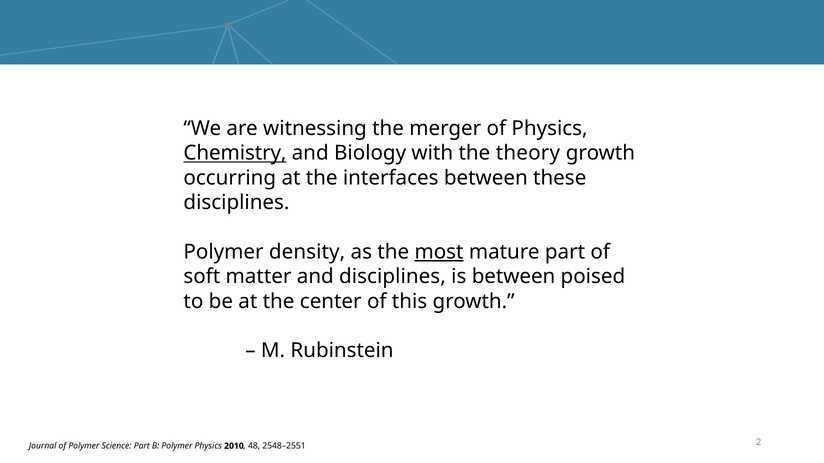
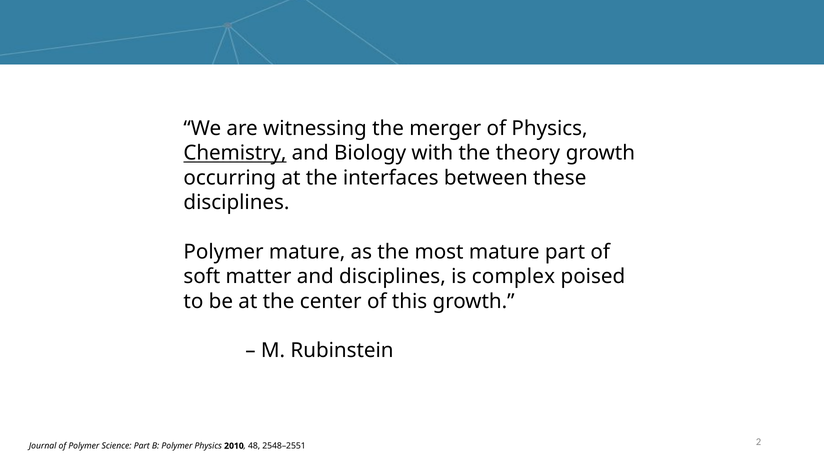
Polymer density: density -> mature
most underline: present -> none
is between: between -> complex
